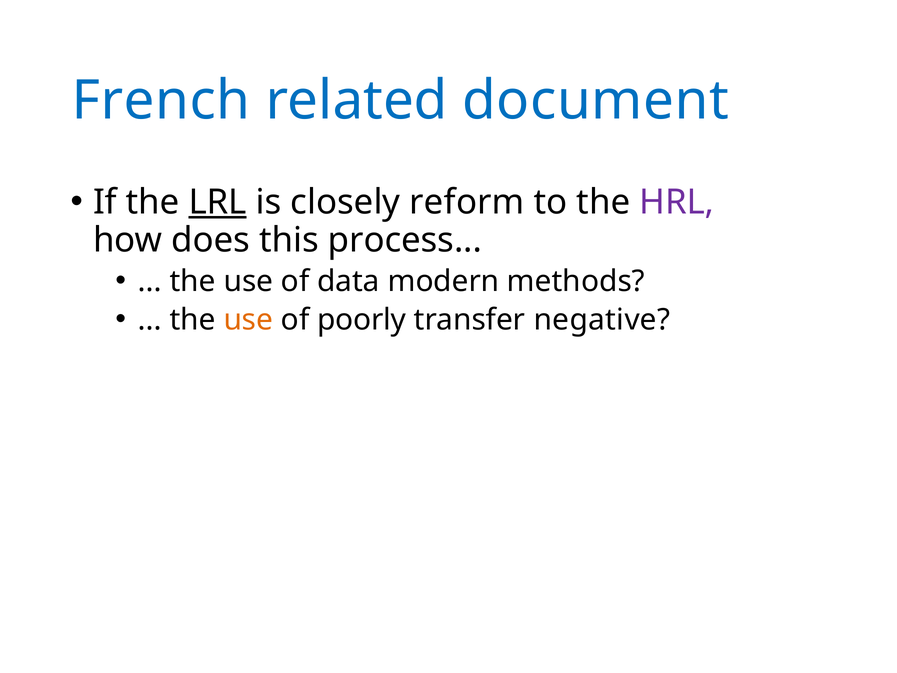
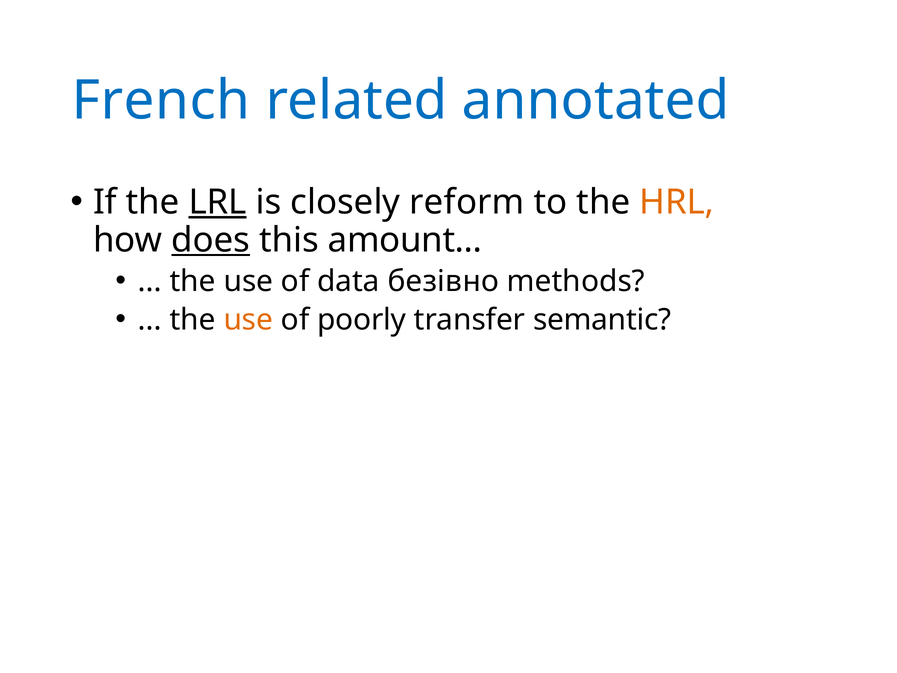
document: document -> annotated
HRL colour: purple -> orange
does underline: none -> present
process: process -> amount
modern: modern -> безівно
negative: negative -> semantic
